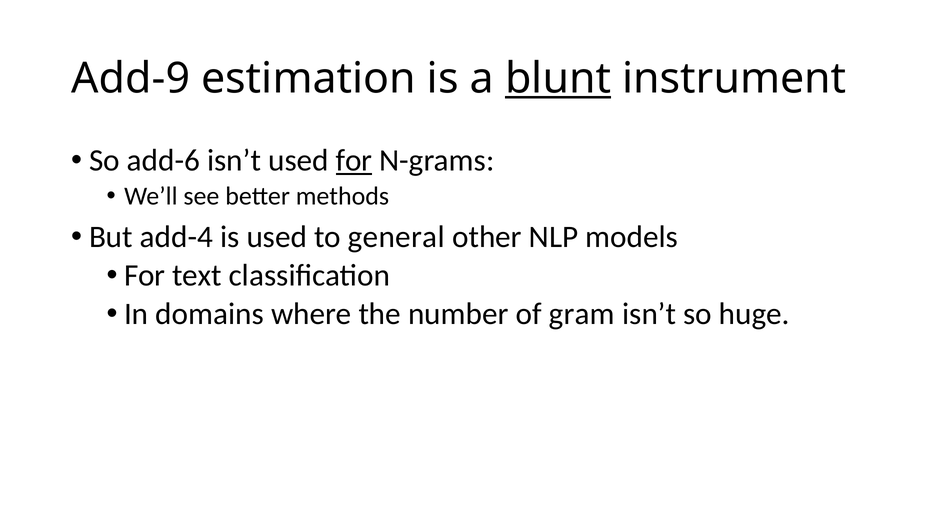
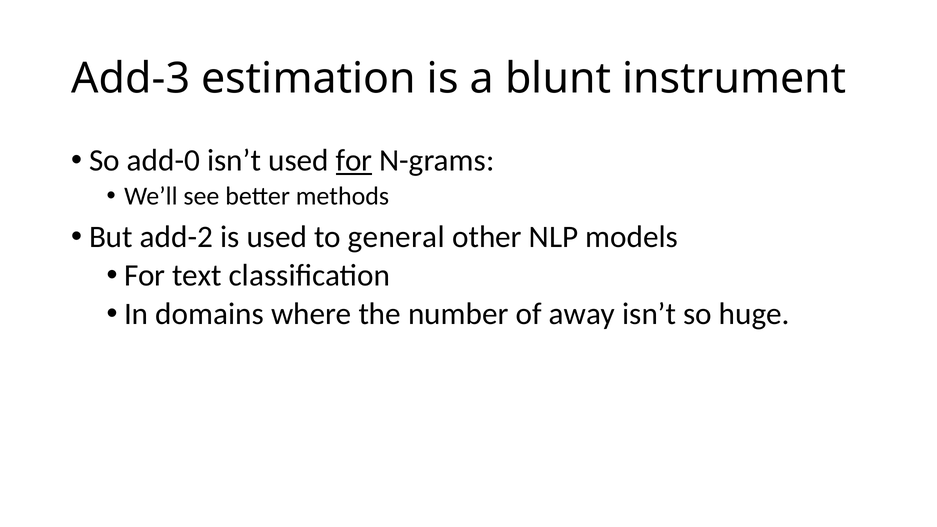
Add-9: Add-9 -> Add-3
blunt underline: present -> none
add-6: add-6 -> add-0
add-4: add-4 -> add-2
gram: gram -> away
